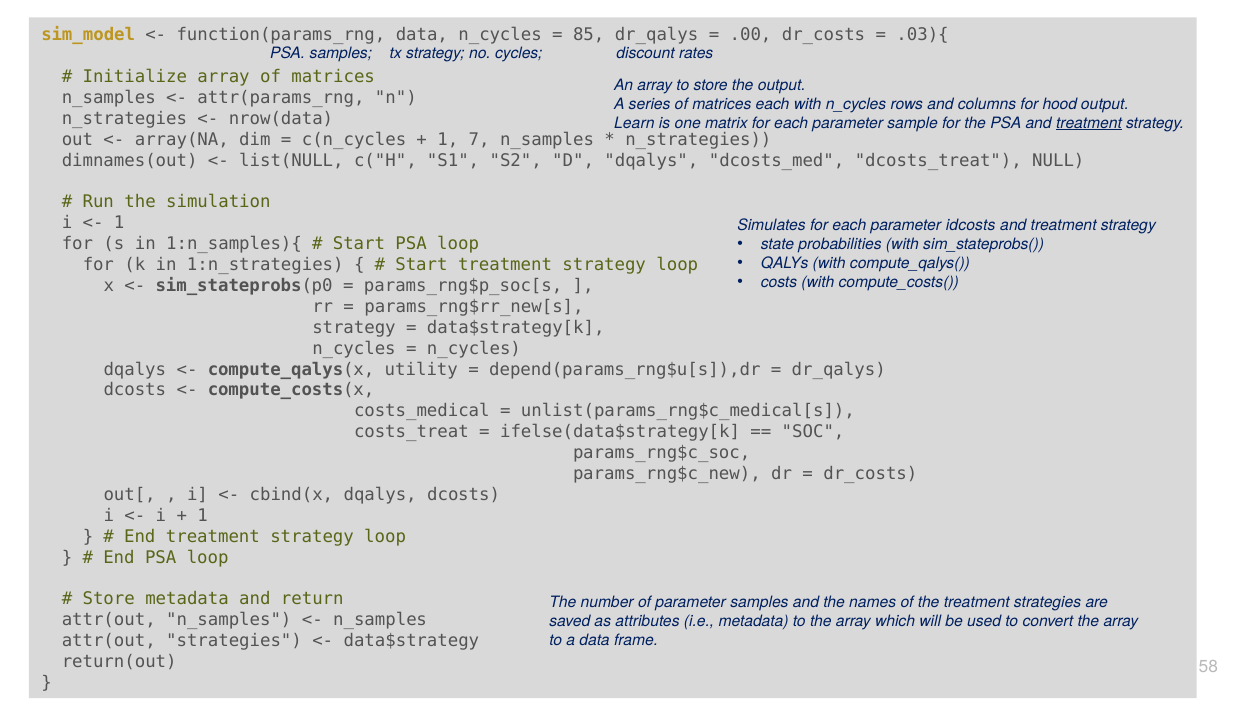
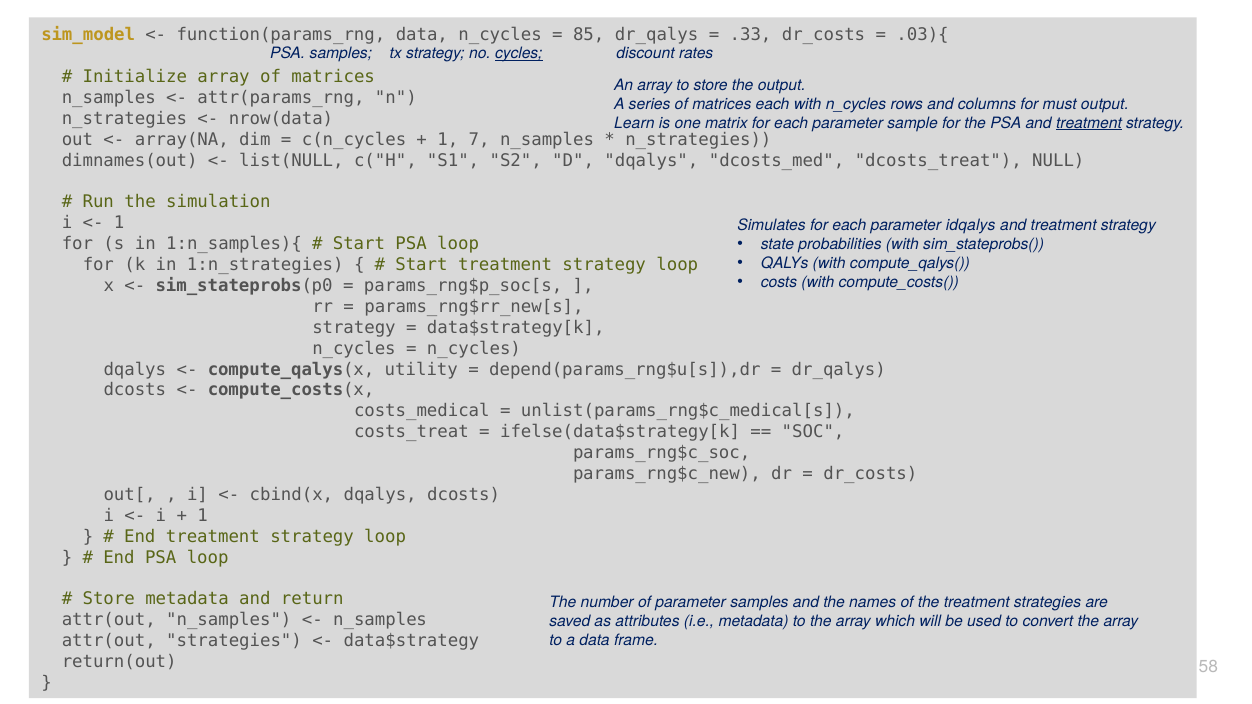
.00: .00 -> .33
cycles underline: none -> present
hood: hood -> must
idcosts: idcosts -> idqalys
